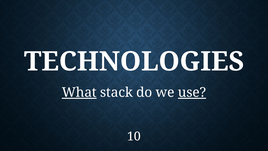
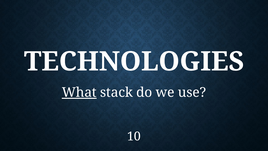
use underline: present -> none
